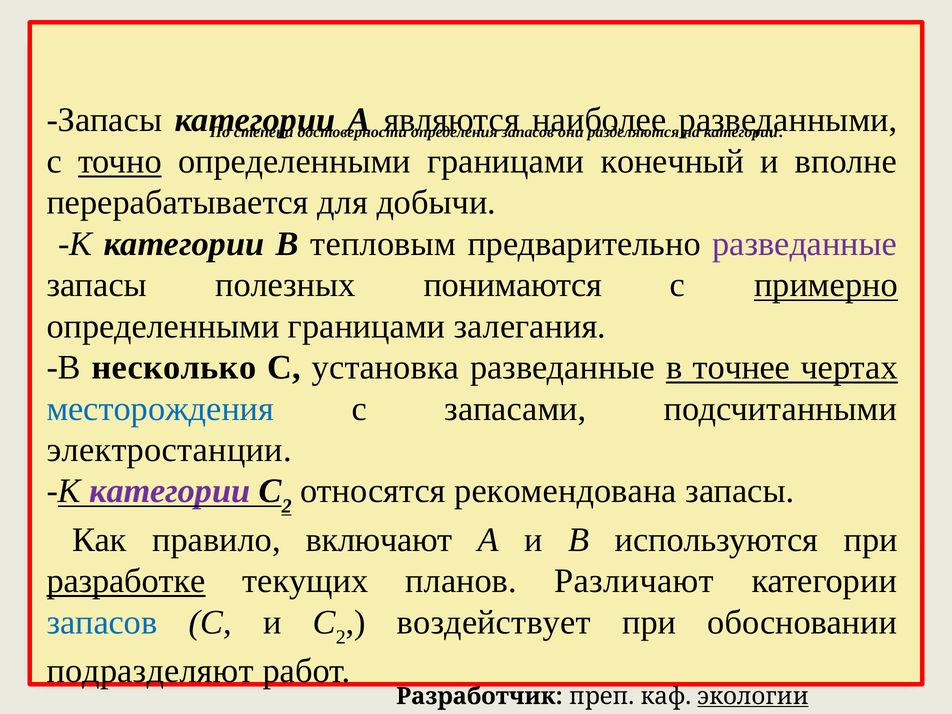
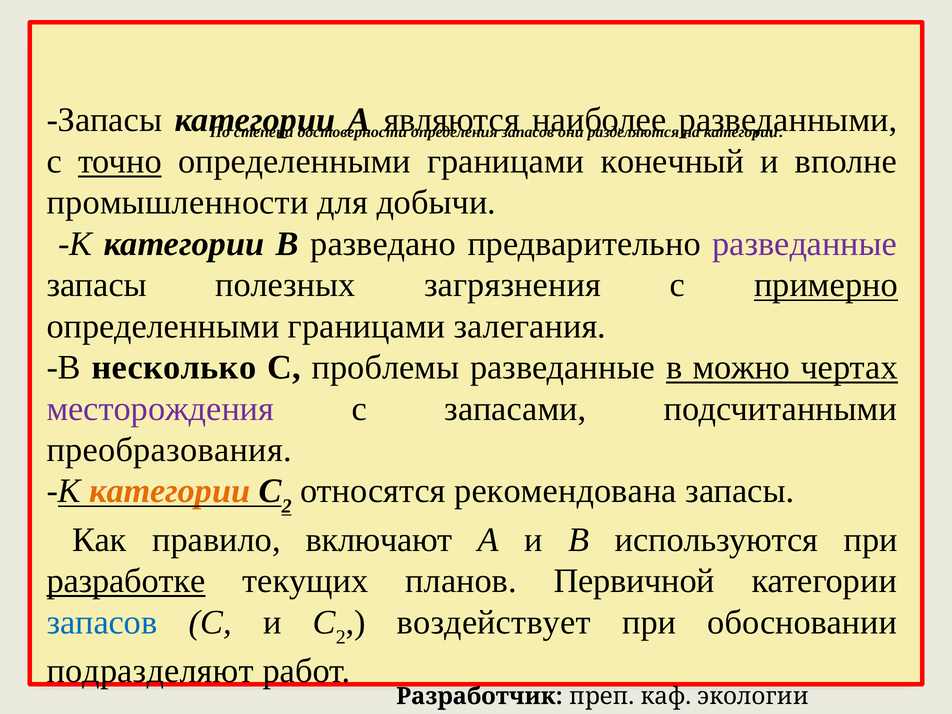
перерабатывается: перерабатывается -> промышленности
тепловым: тепловым -> разведано
понимаются: понимаются -> загрязнения
установка: установка -> проблемы
точнее: точнее -> можно
месторождения colour: blue -> purple
электростанции: электростанции -> преобразования
категории at (170, 491) colour: purple -> orange
Различают: Различают -> Первичной
экологии underline: present -> none
